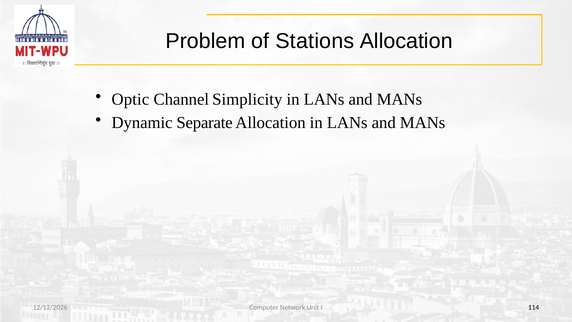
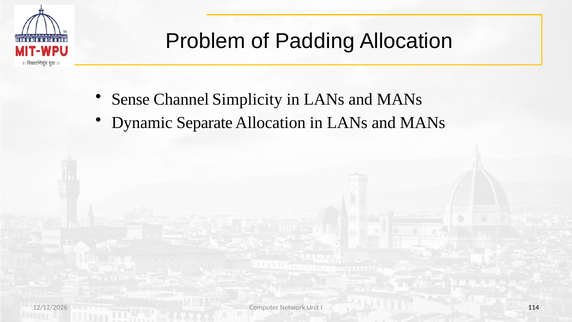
Stations: Stations -> Padding
Optic: Optic -> Sense
